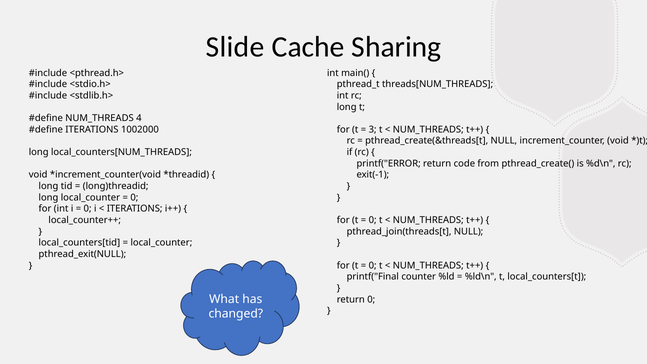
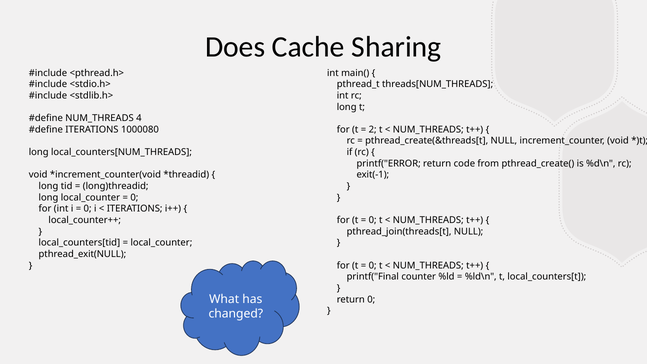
Slide: Slide -> Does
1002000: 1002000 -> 1000080
3: 3 -> 2
